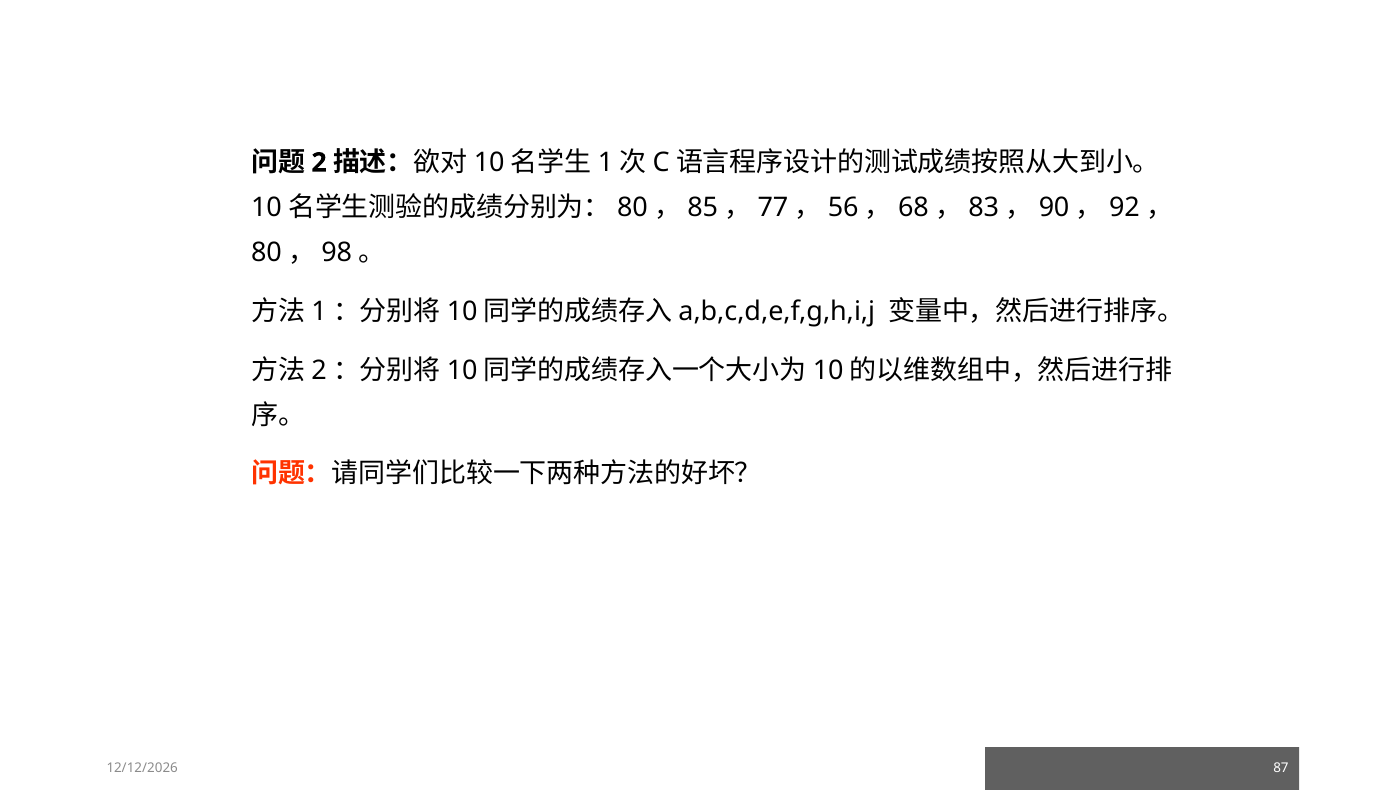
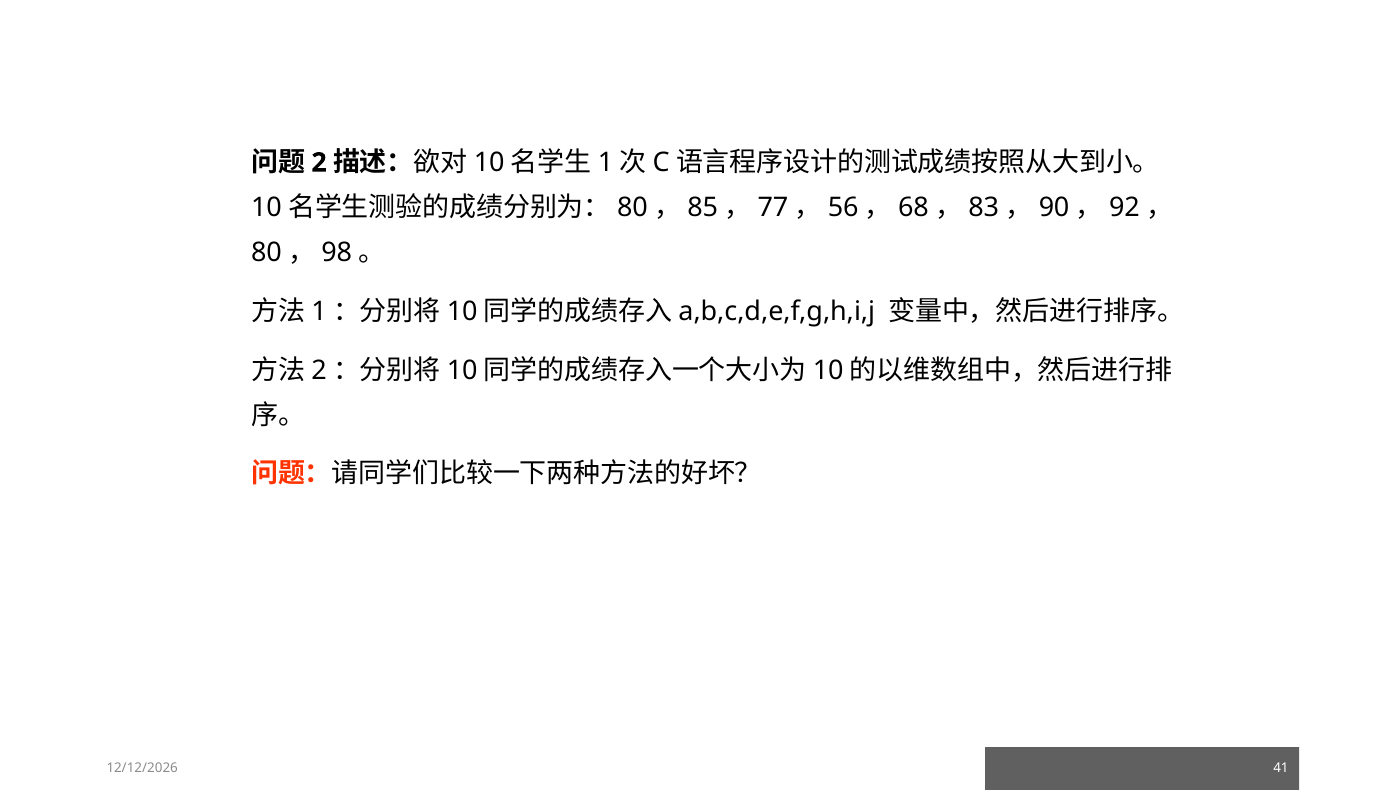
87: 87 -> 41
